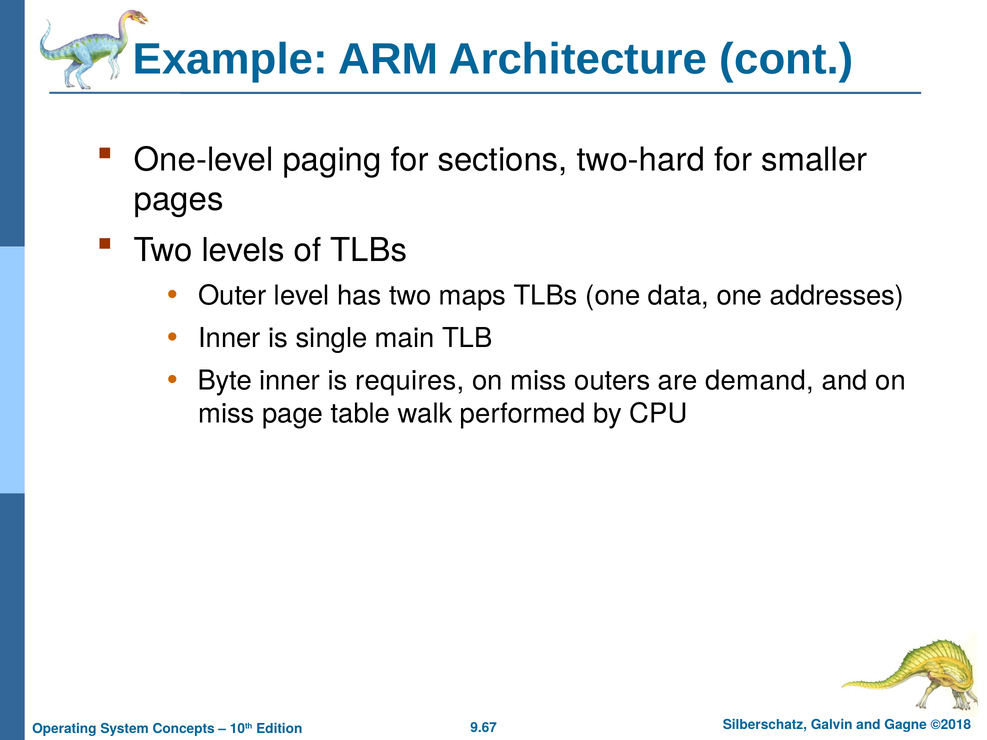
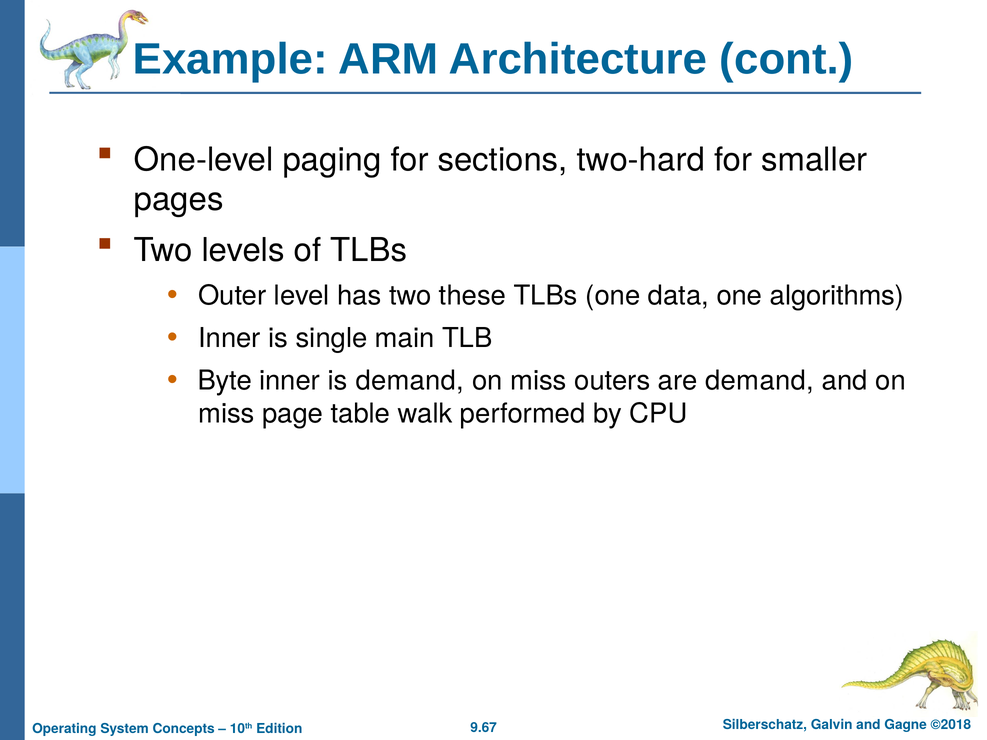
maps: maps -> these
addresses: addresses -> algorithms
is requires: requires -> demand
